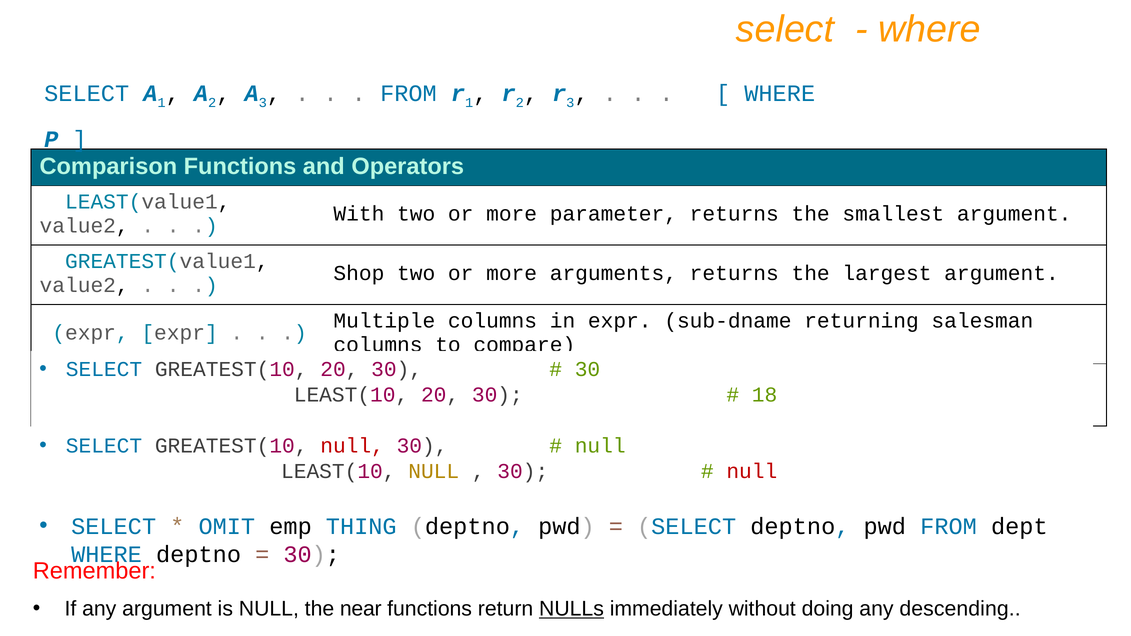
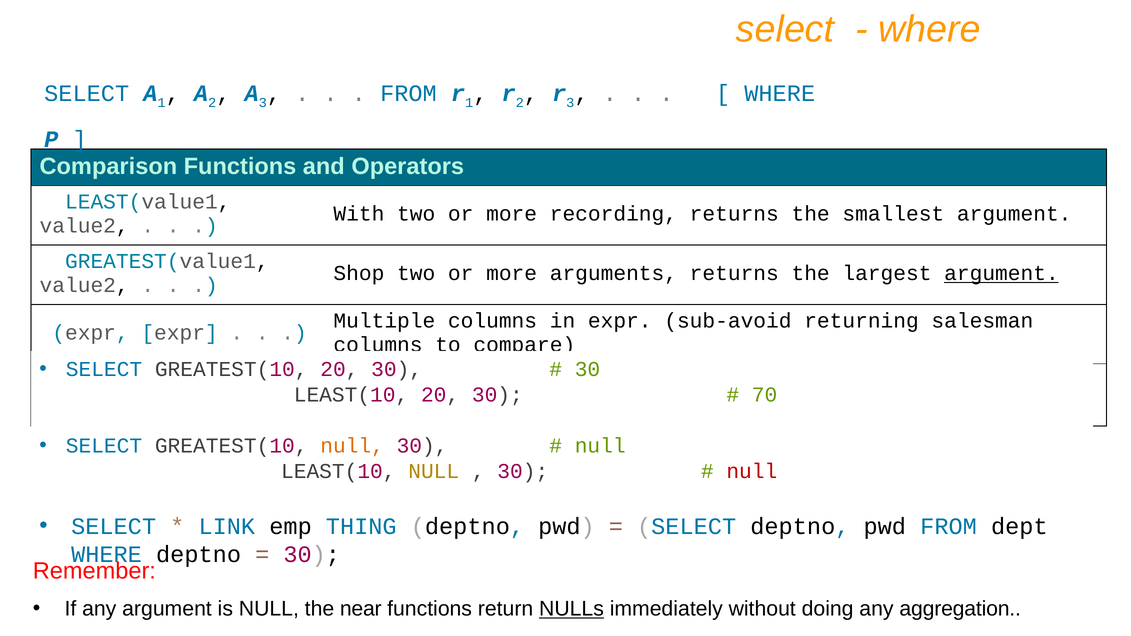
parameter: parameter -> recording
argument at (1001, 273) underline: none -> present
sub-dname: sub-dname -> sub-avoid
18: 18 -> 70
null at (352, 446) colour: red -> orange
OMIT: OMIT -> LINK
descending: descending -> aggregation
